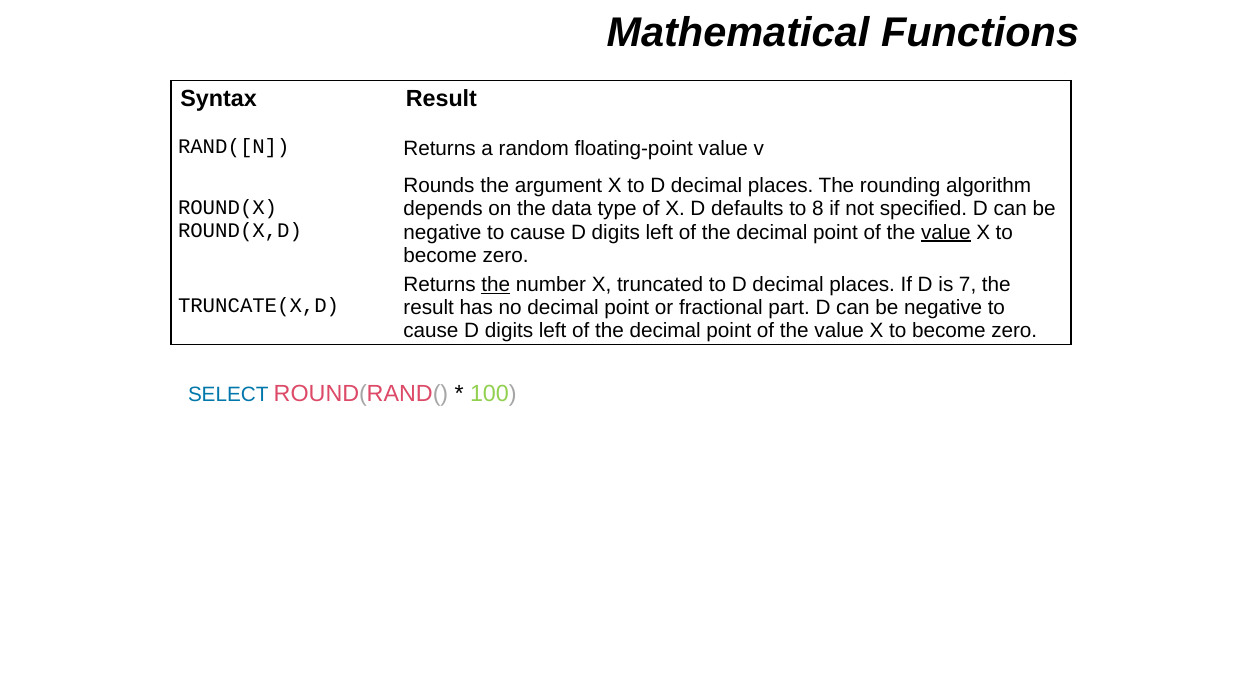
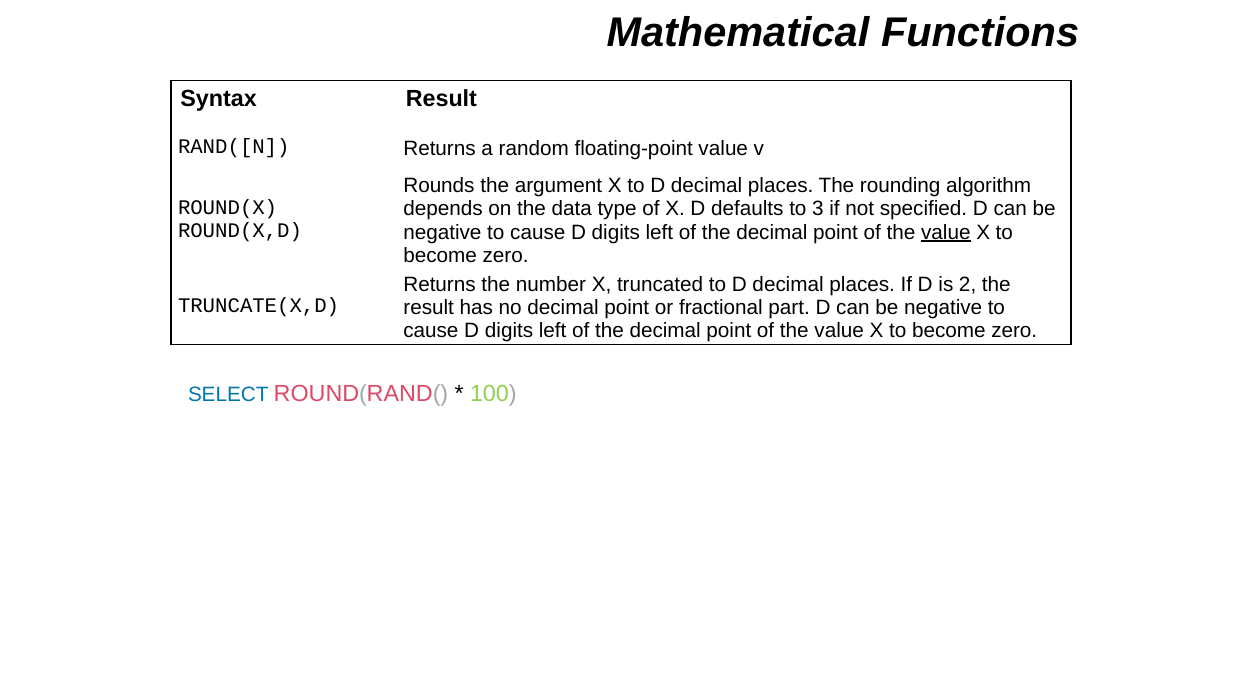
8: 8 -> 3
the at (496, 285) underline: present -> none
7: 7 -> 2
